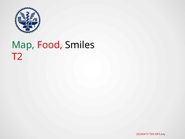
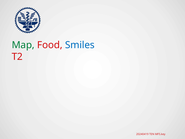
Smiles colour: black -> blue
